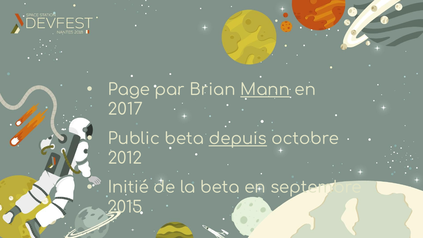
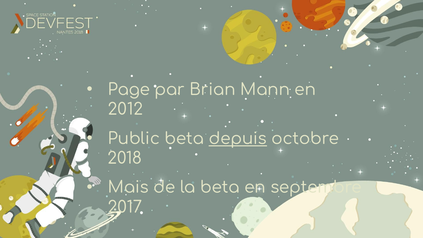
Mann underline: present -> none
2017: 2017 -> 2012
2012: 2012 -> 2018
Initié: Initié -> Mais
2015: 2015 -> 2017
